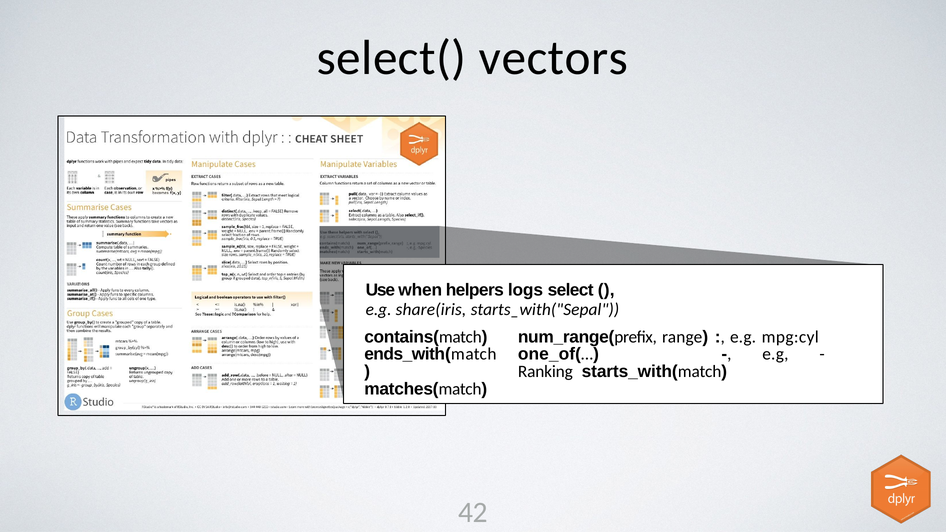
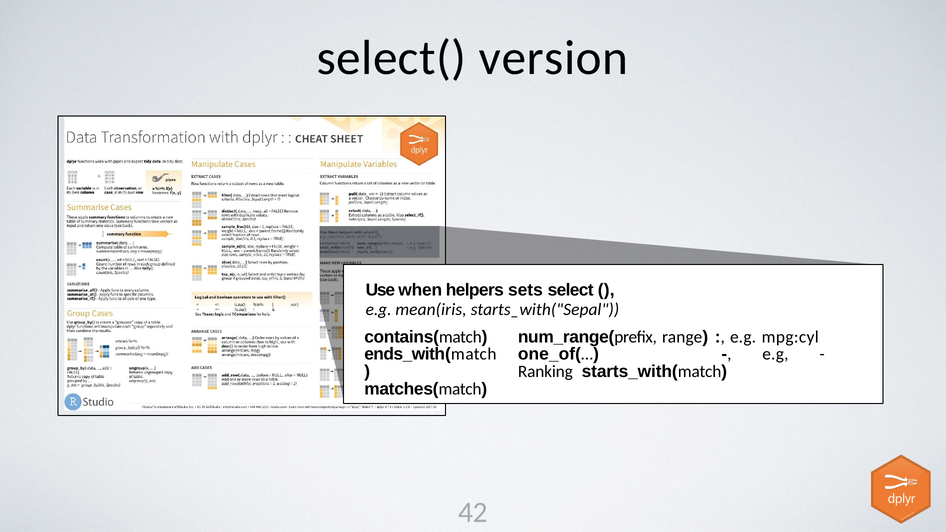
vectors: vectors -> version
logs: logs -> sets
share(iris: share(iris -> mean(iris
